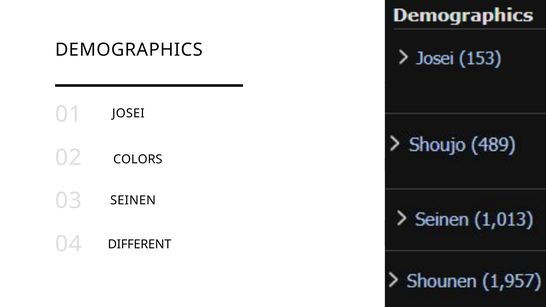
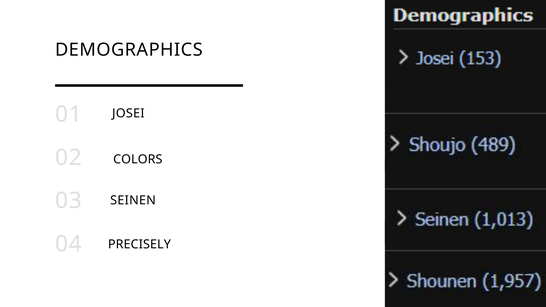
DIFFERENT: DIFFERENT -> PRECISELY
